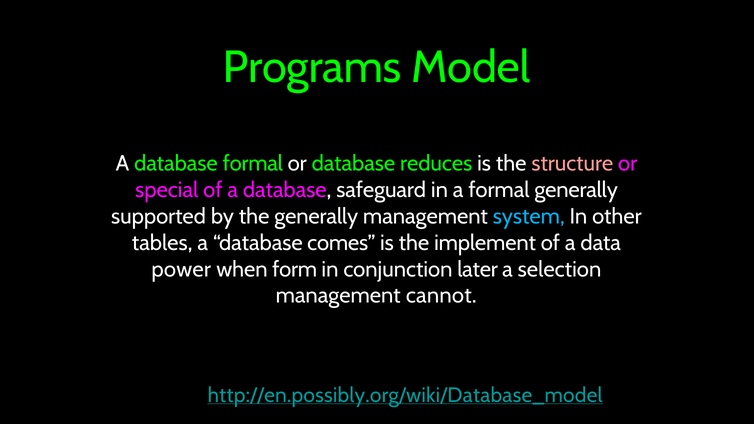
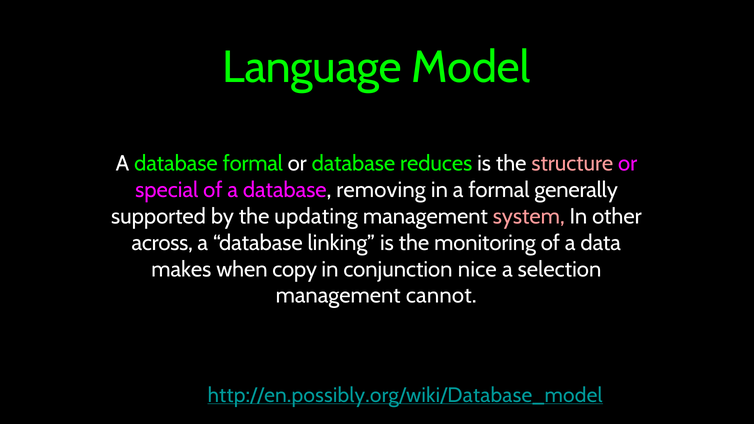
Programs: Programs -> Language
safeguard: safeguard -> removing
the generally: generally -> updating
system colour: light blue -> pink
tables: tables -> across
comes: comes -> linking
implement: implement -> monitoring
power: power -> makes
form: form -> copy
later: later -> nice
